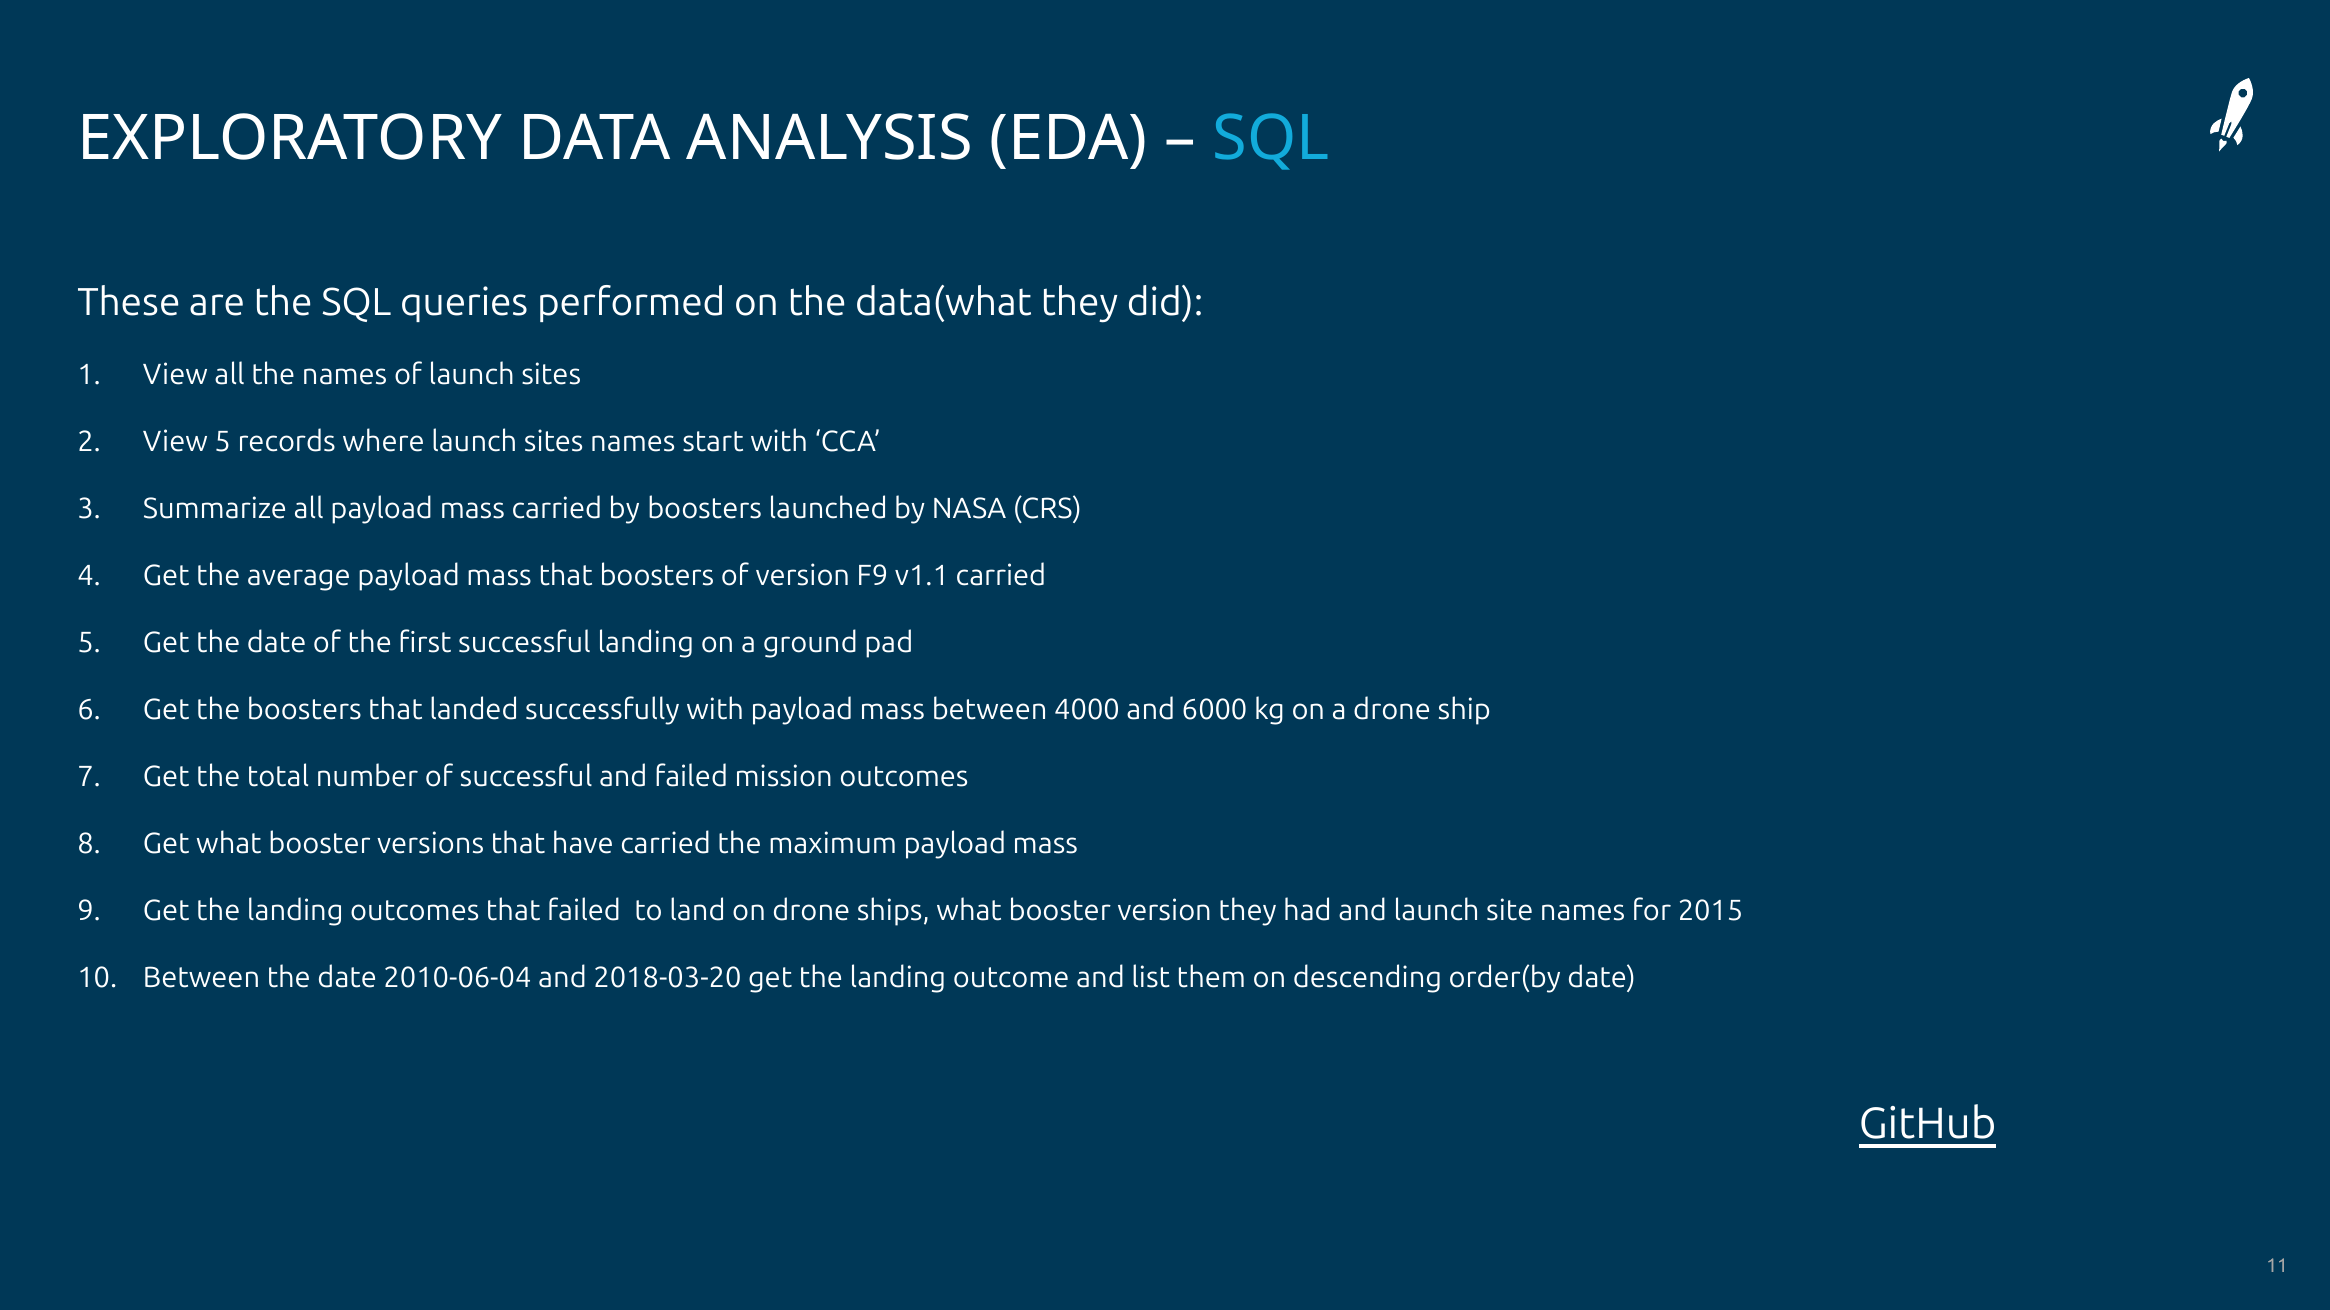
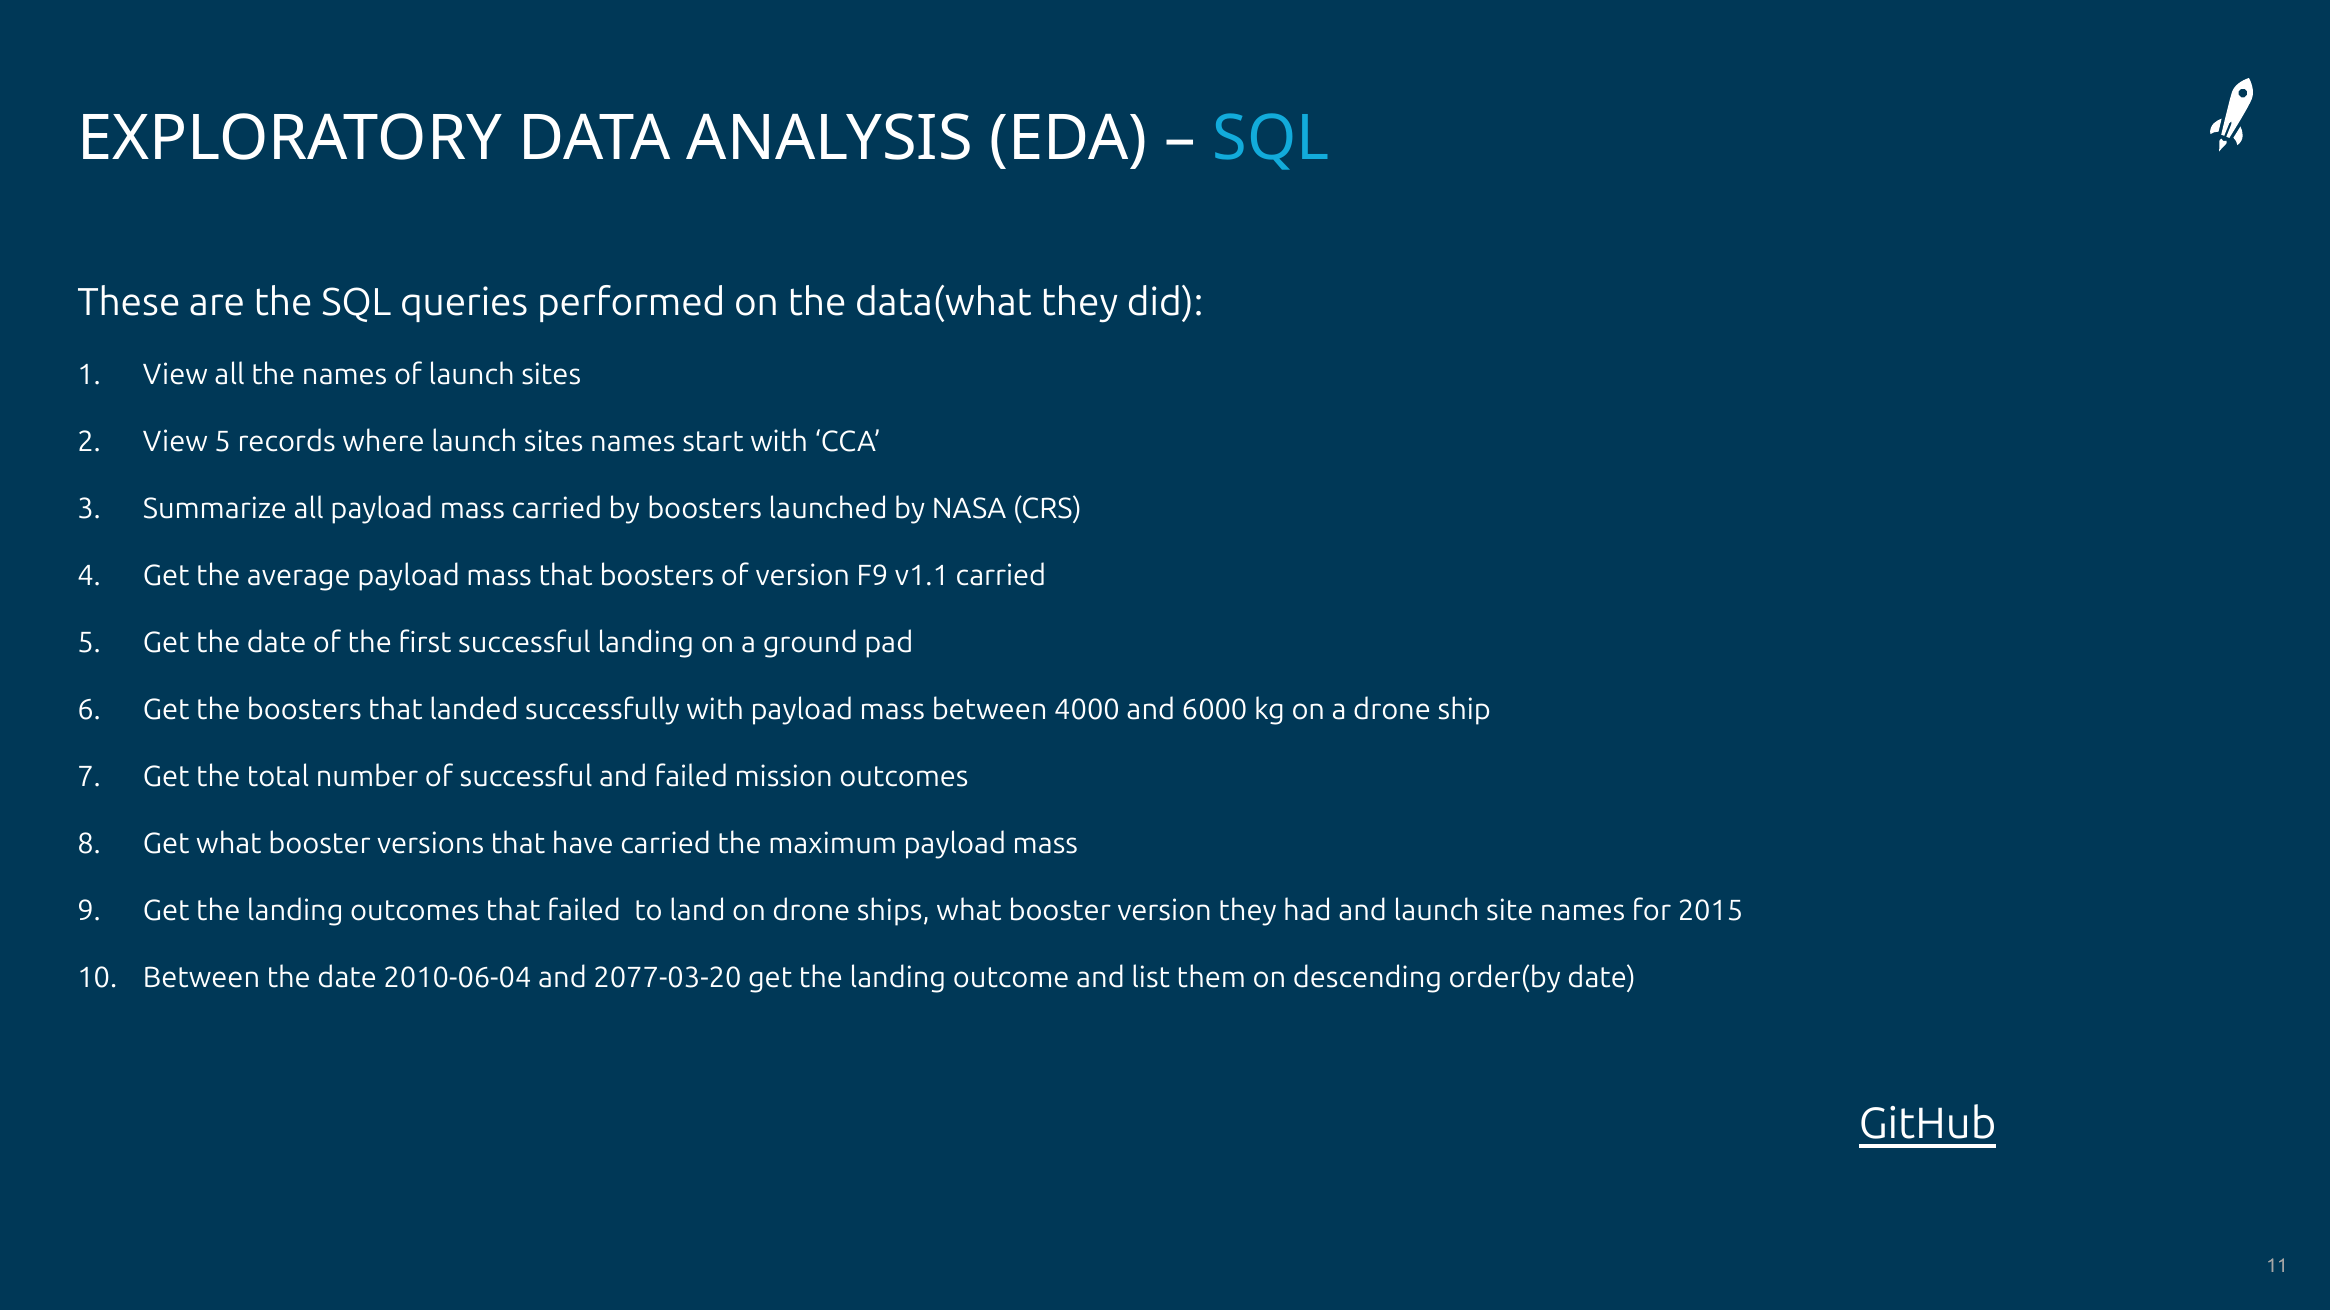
2018-03-20: 2018-03-20 -> 2077-03-20
